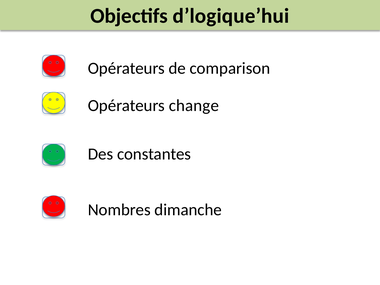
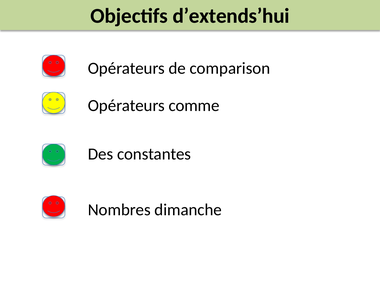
d’logique’hui: d’logique’hui -> d’extends’hui
change: change -> comme
